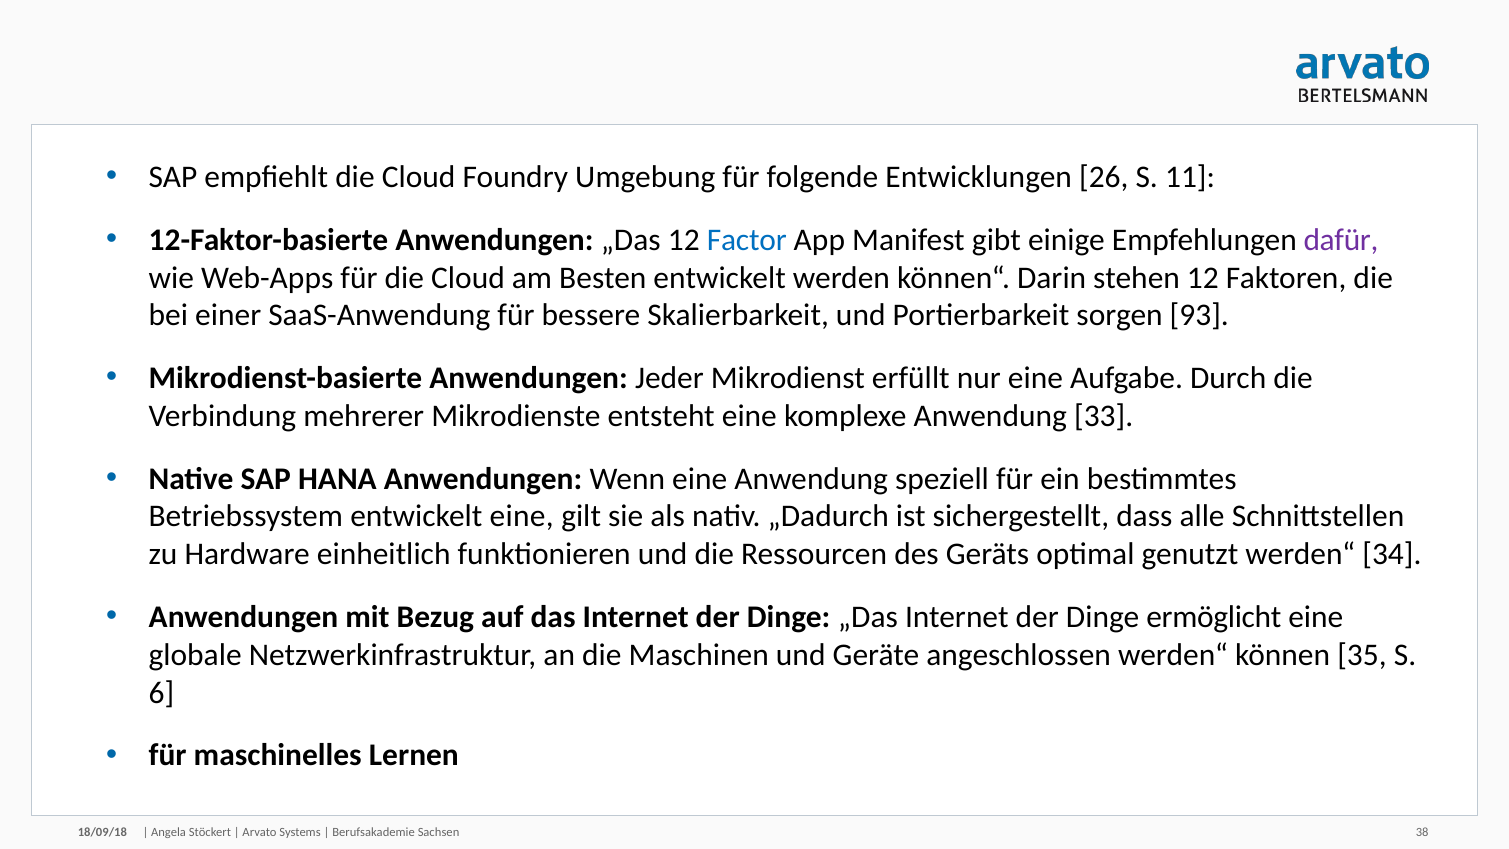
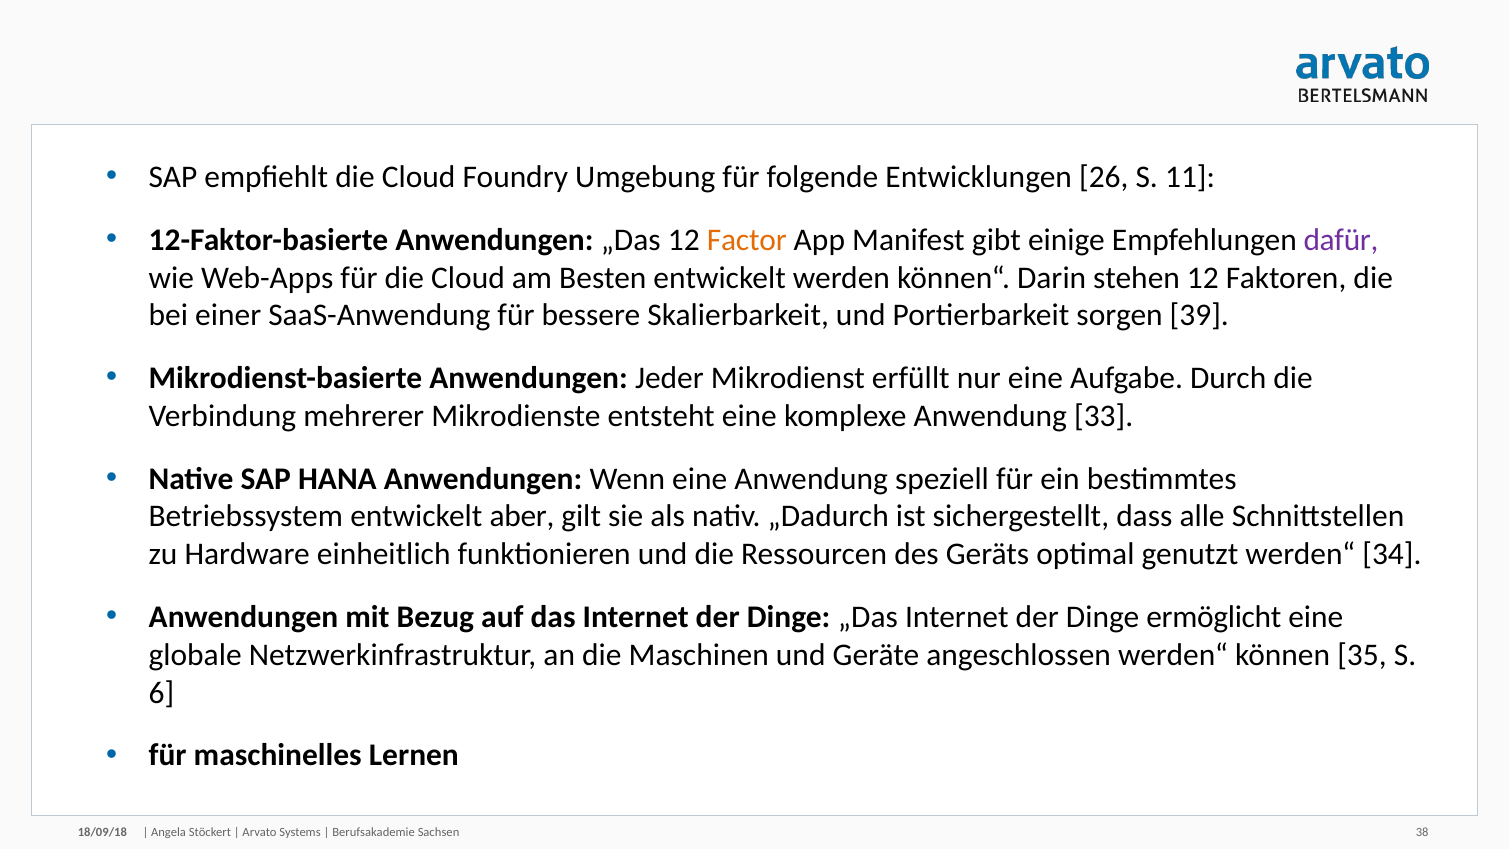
Factor colour: blue -> orange
93: 93 -> 39
entwickelt eine: eine -> aber
